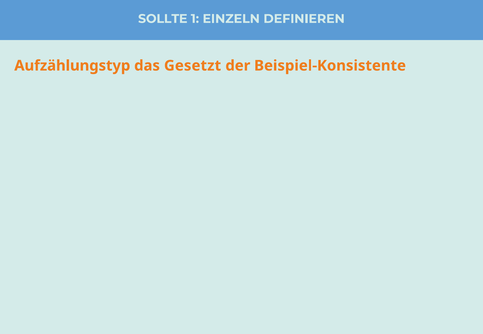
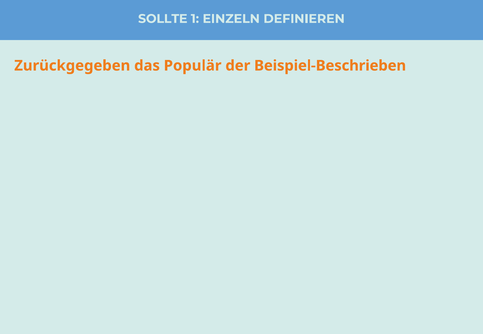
Aufzählungstyp: Aufzählungstyp -> Zurückgegeben
Gesetzt: Gesetzt -> Populär
Beispiel-Konsistente: Beispiel-Konsistente -> Beispiel-Beschrieben
